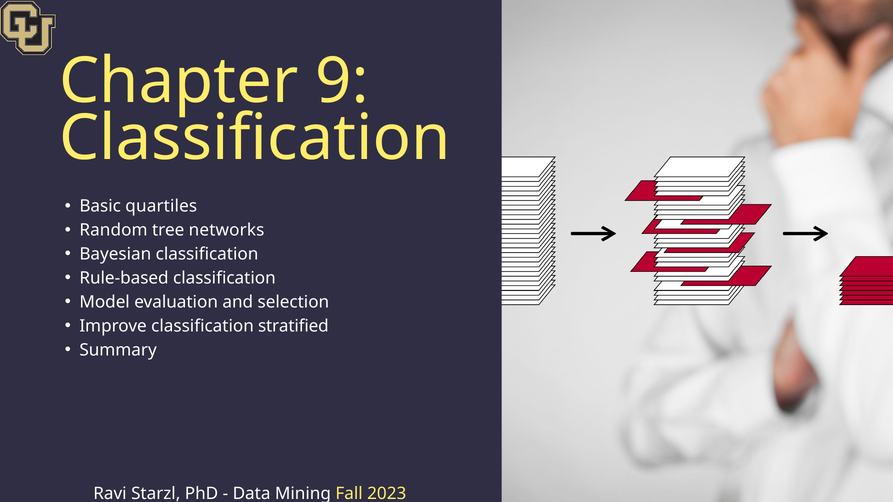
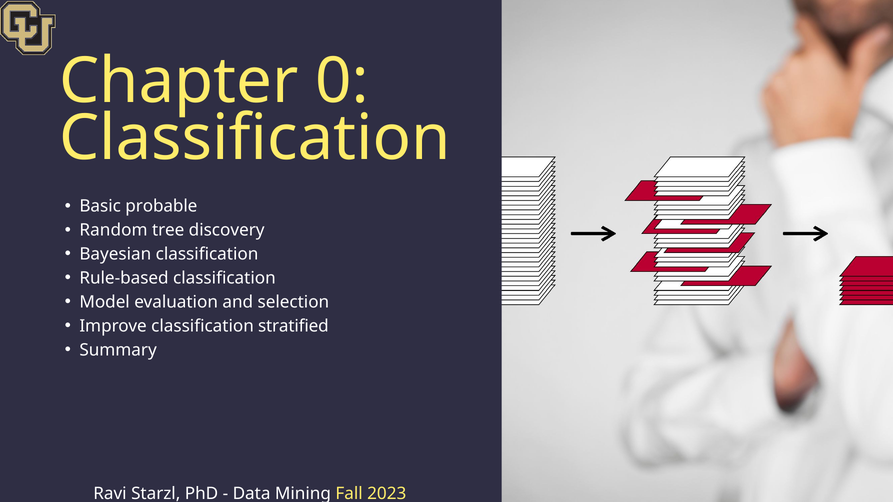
9: 9 -> 0
quartiles: quartiles -> probable
networks: networks -> discovery
